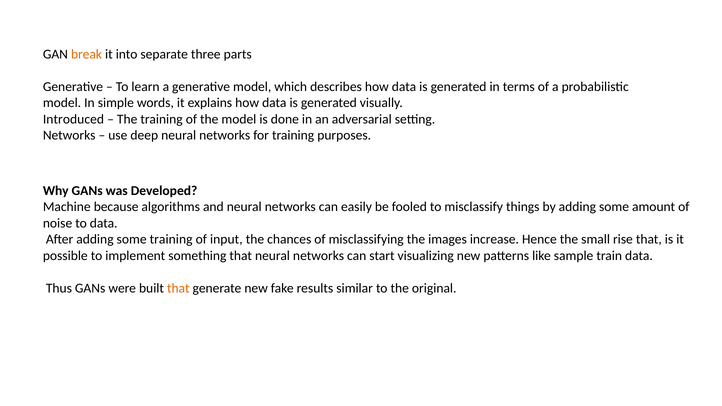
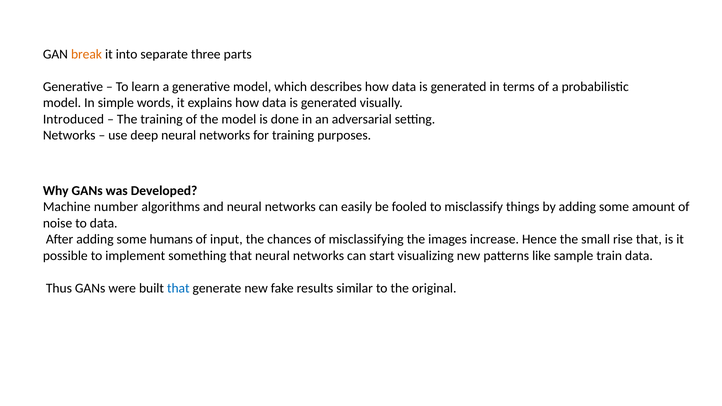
because: because -> number
some training: training -> humans
that at (178, 288) colour: orange -> blue
